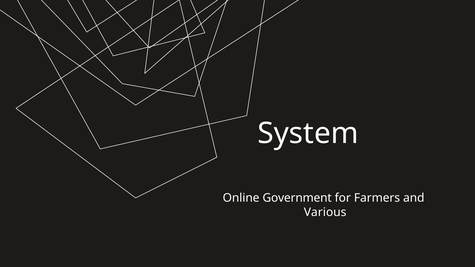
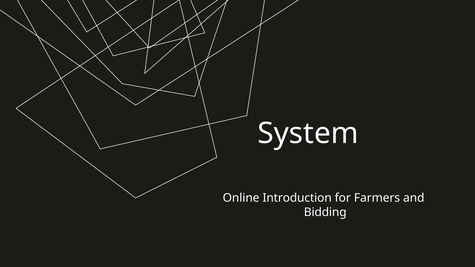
Government: Government -> Introduction
Various: Various -> Bidding
